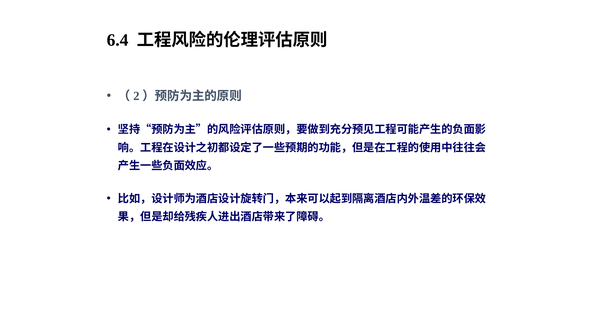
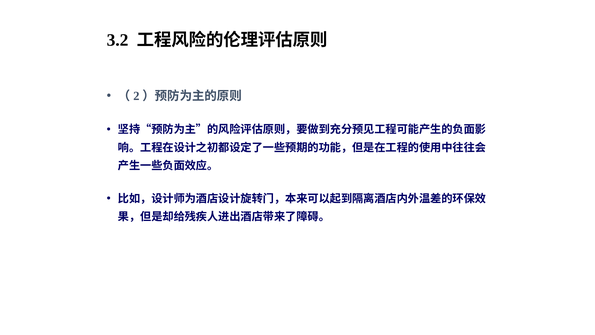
6.4: 6.4 -> 3.2
